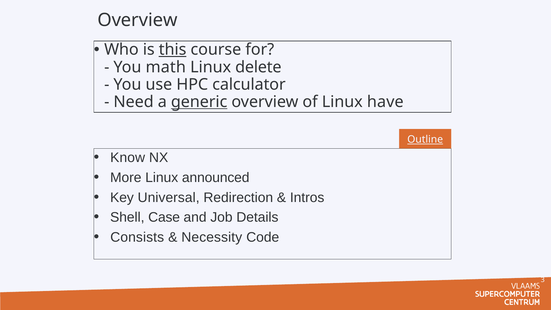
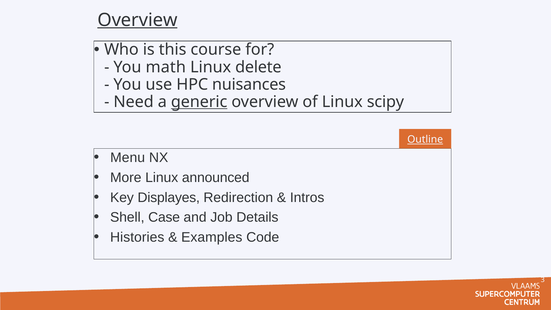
Overview at (137, 20) underline: none -> present
this underline: present -> none
calculator: calculator -> nuisances
have: have -> scipy
Know: Know -> Menu
Universal: Universal -> Displayes
Consists: Consists -> Histories
Necessity: Necessity -> Examples
